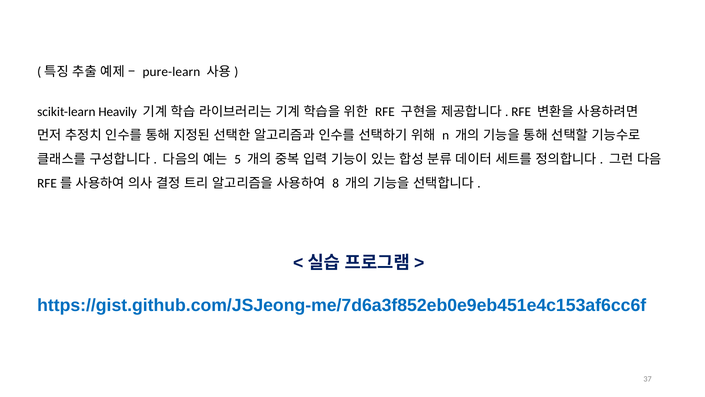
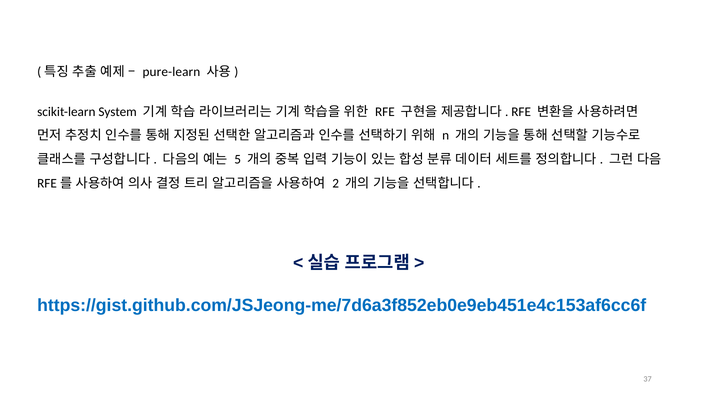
Heavily: Heavily -> System
8: 8 -> 2
